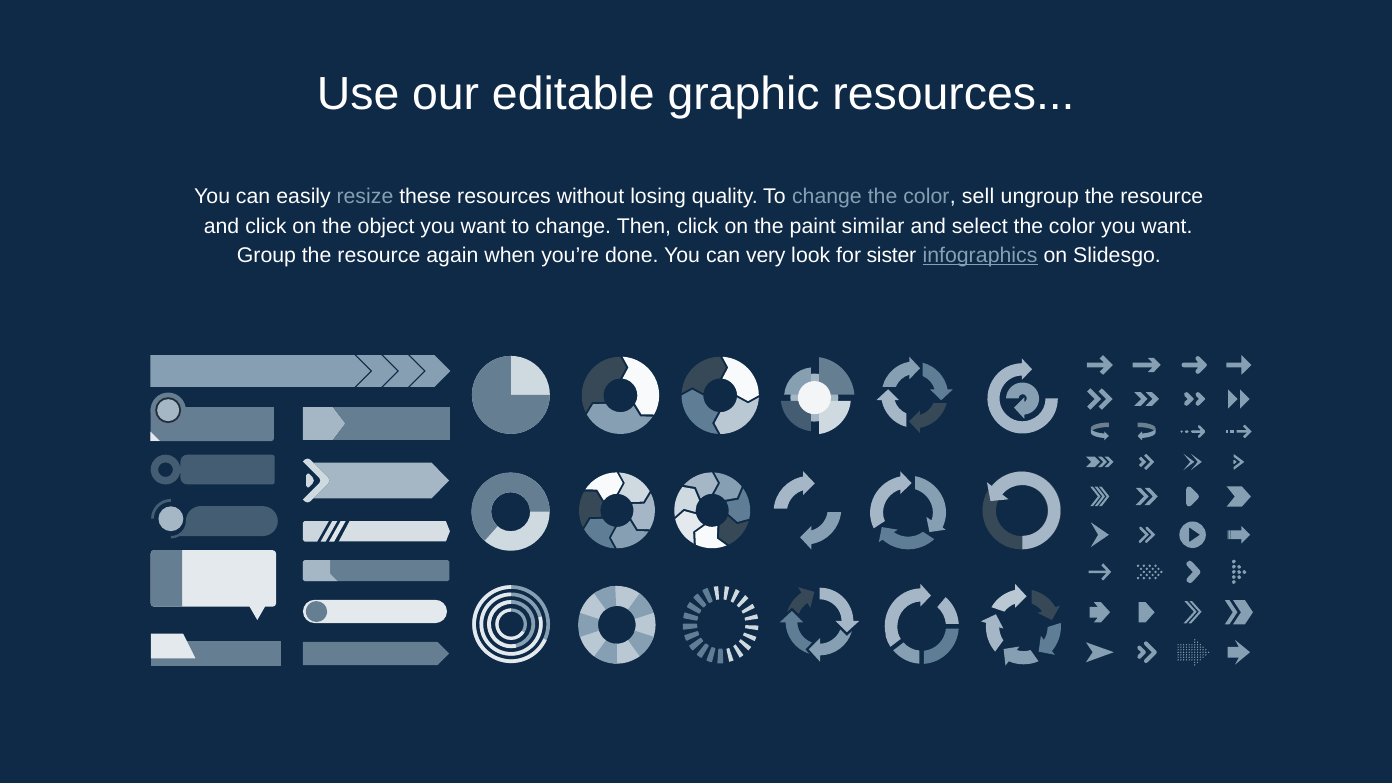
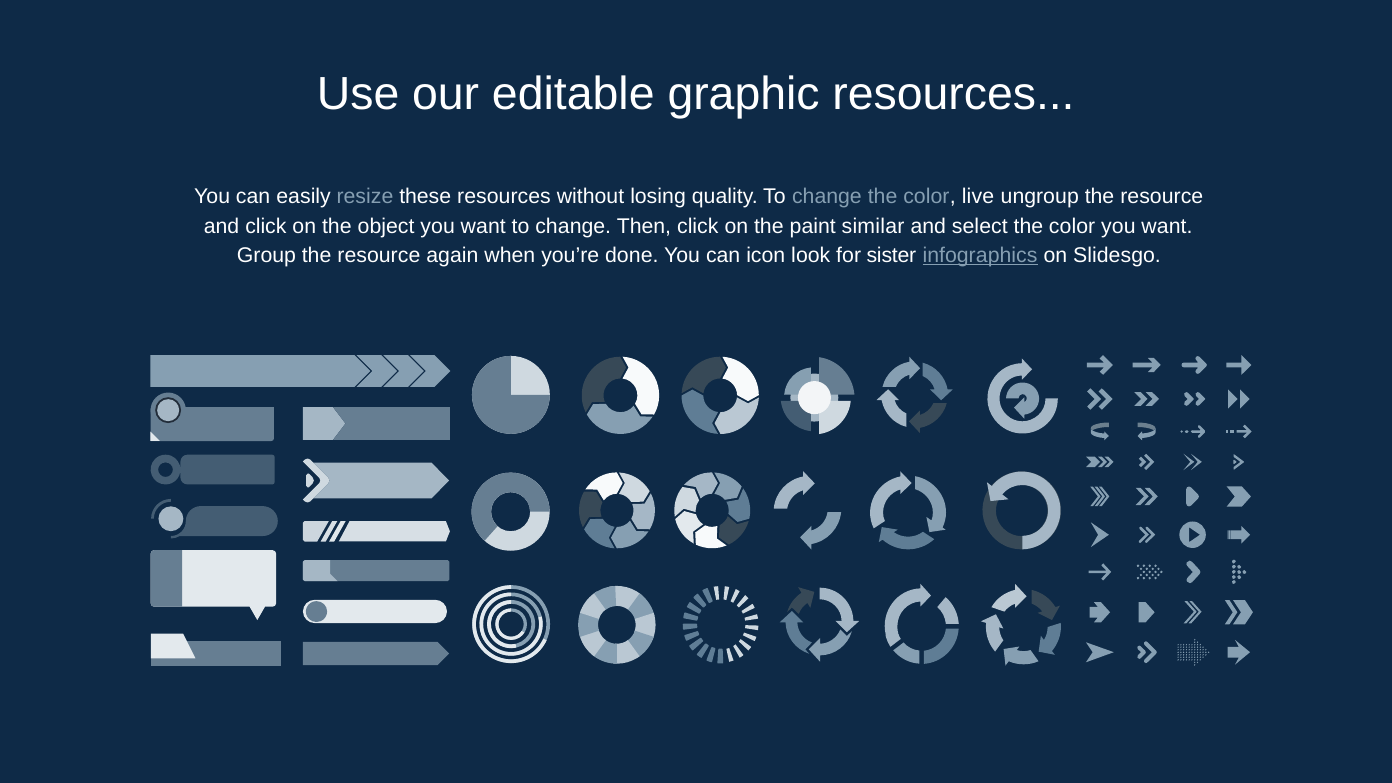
sell: sell -> live
very: very -> icon
